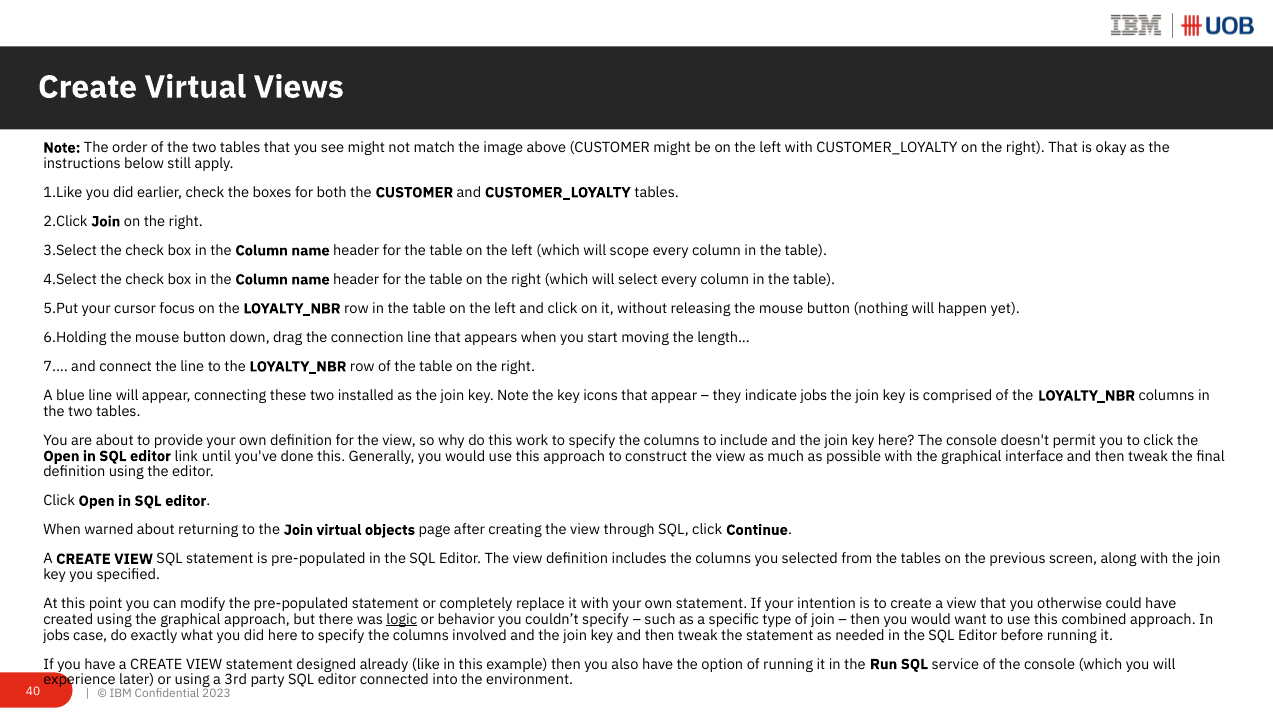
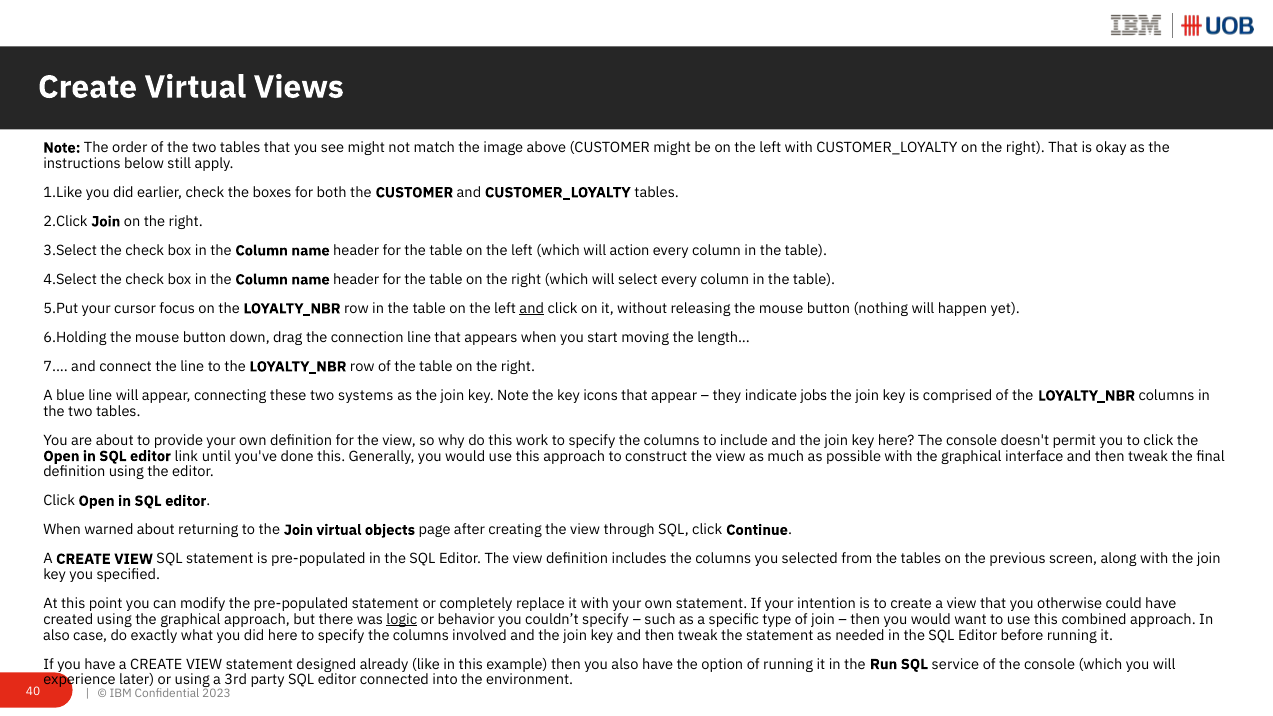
scope: scope -> action
and at (532, 309) underline: none -> present
installed: installed -> systems
jobs at (57, 635): jobs -> also
